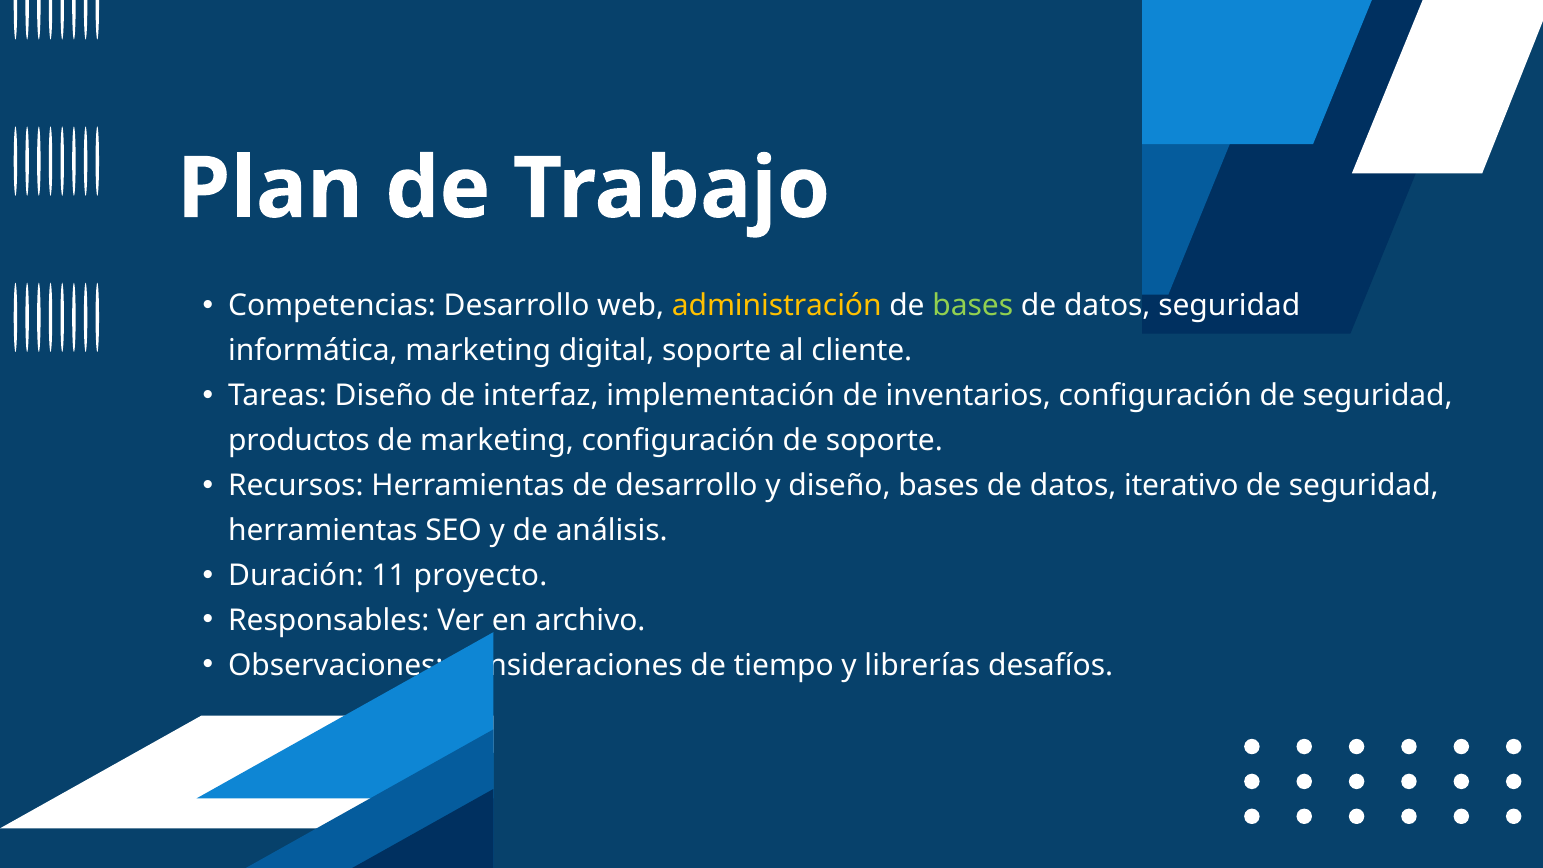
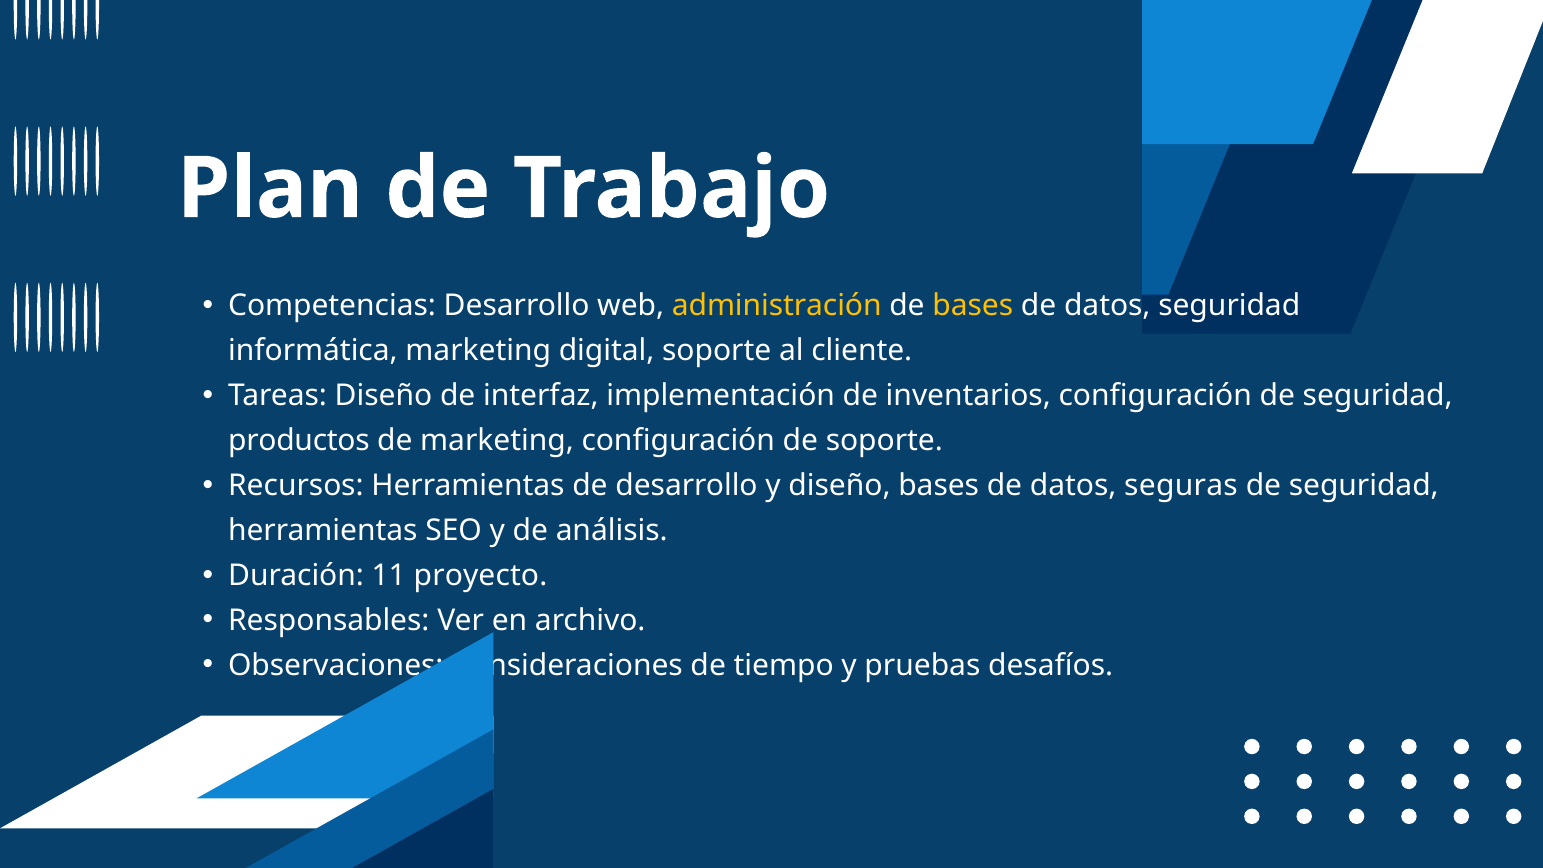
bases at (973, 306) colour: light green -> yellow
iterativo: iterativo -> seguras
librerías: librerías -> pruebas
